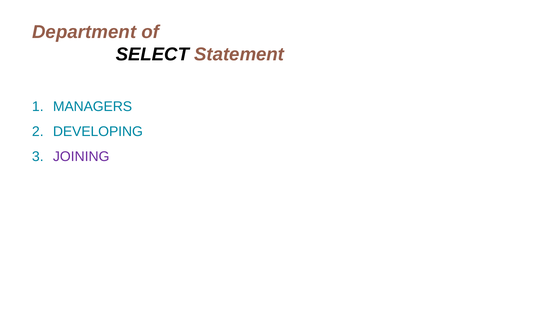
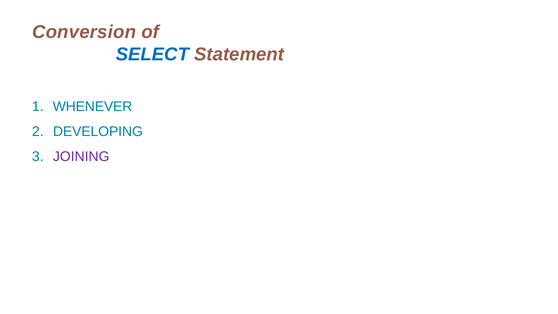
Department: Department -> Conversion
SELECT colour: black -> blue
MANAGERS: MANAGERS -> WHENEVER
